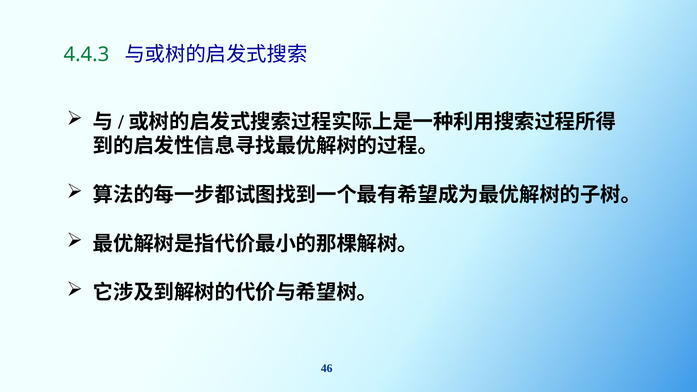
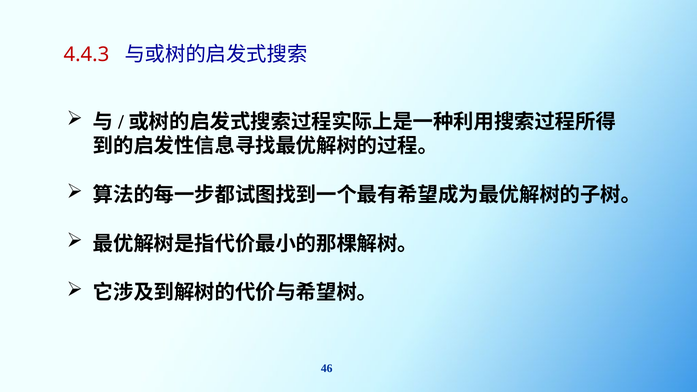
4.4.3 colour: green -> red
